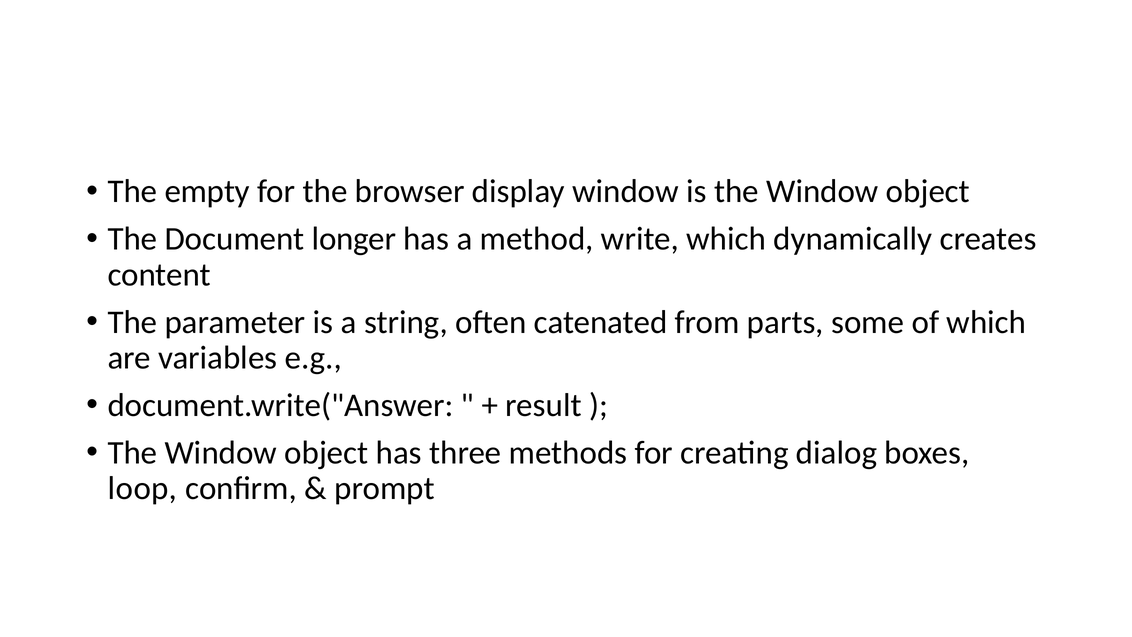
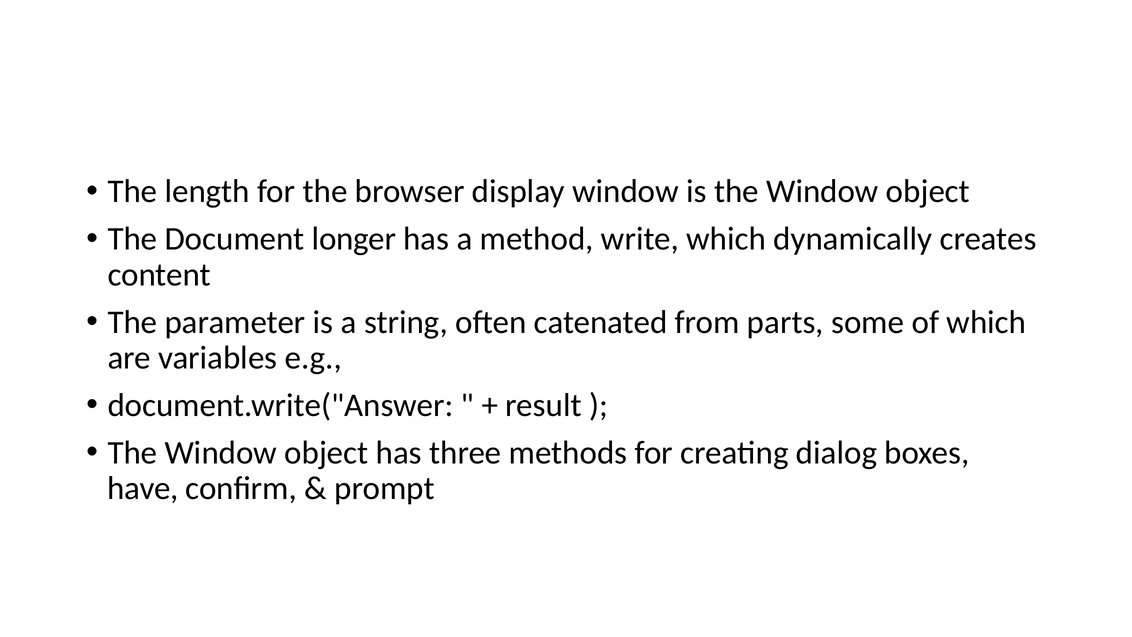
empty: empty -> length
loop: loop -> have
